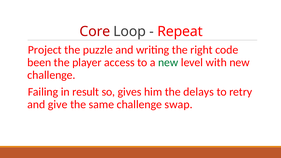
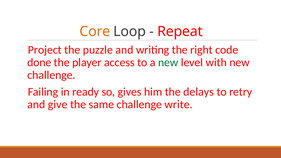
Core colour: red -> orange
been: been -> done
result: result -> ready
swap: swap -> write
